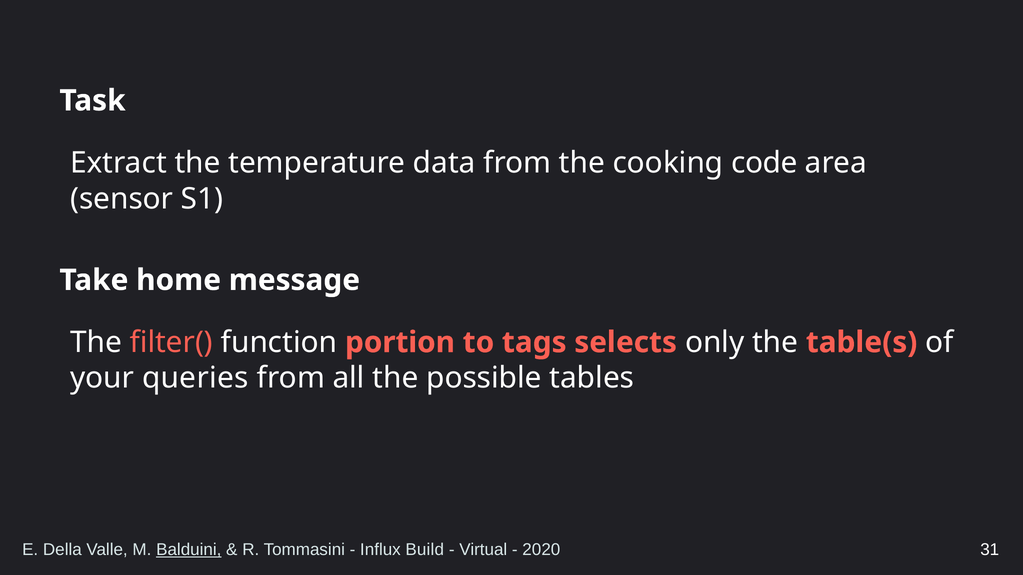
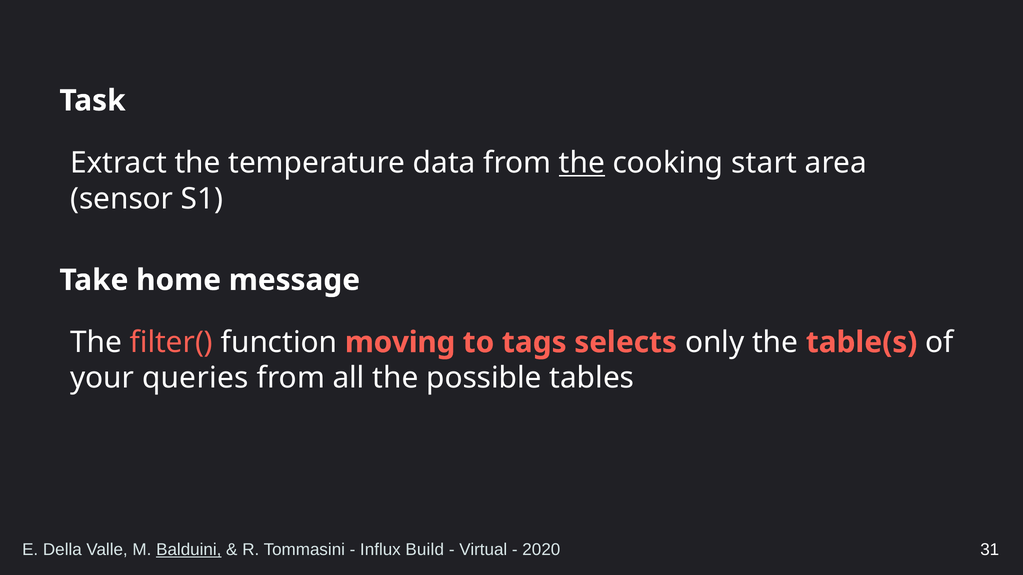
the at (582, 163) underline: none -> present
code: code -> start
portion: portion -> moving
